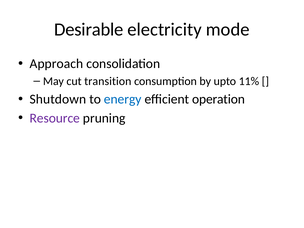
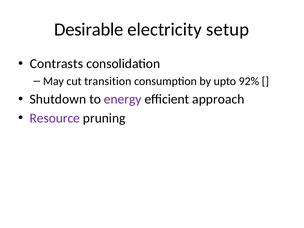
mode: mode -> setup
Approach: Approach -> Contrasts
11%: 11% -> 92%
energy colour: blue -> purple
operation: operation -> approach
